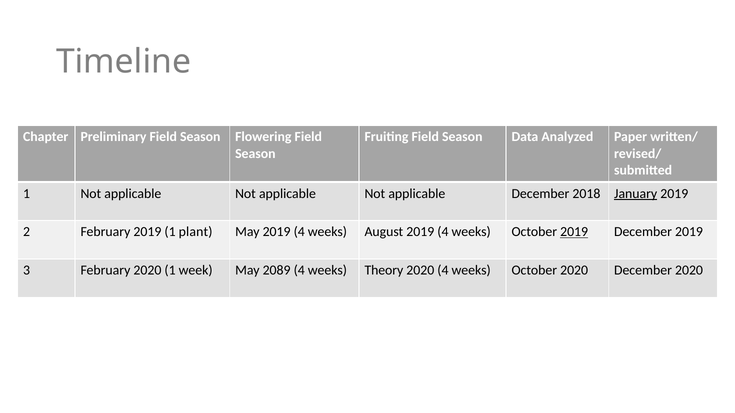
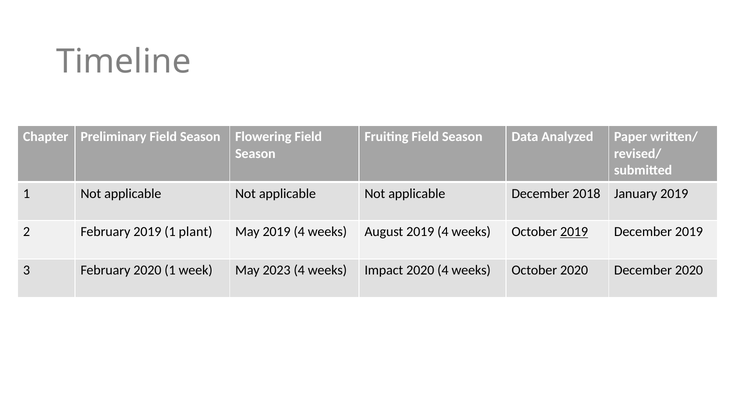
January underline: present -> none
2089: 2089 -> 2023
Theory: Theory -> Impact
